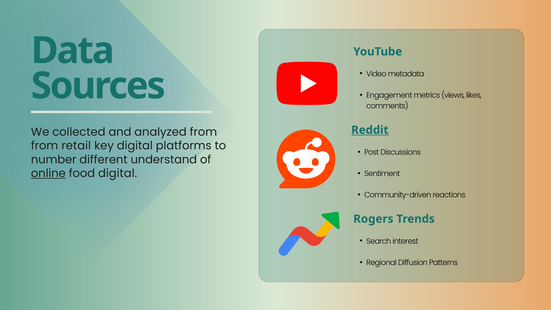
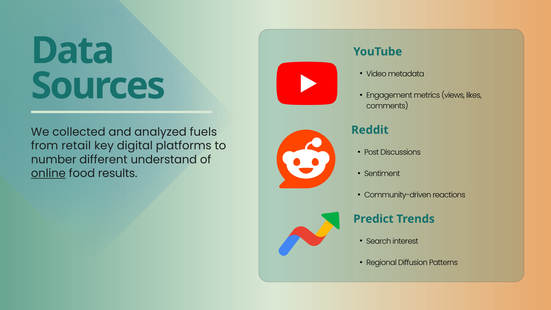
Reddit underline: present -> none
analyzed from: from -> fuels
food digital: digital -> results
Rogers: Rogers -> Predict
